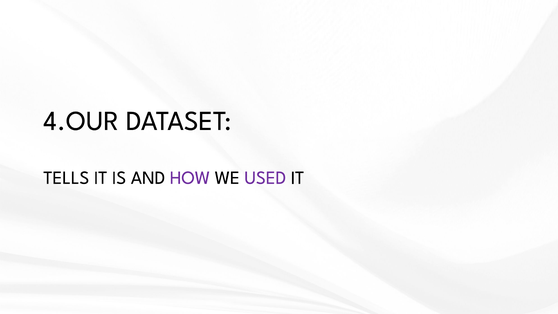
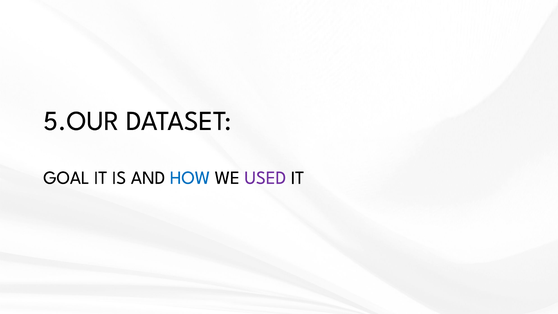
4.OUR: 4.OUR -> 5.OUR
TELLS: TELLS -> GOAL
HOW colour: purple -> blue
